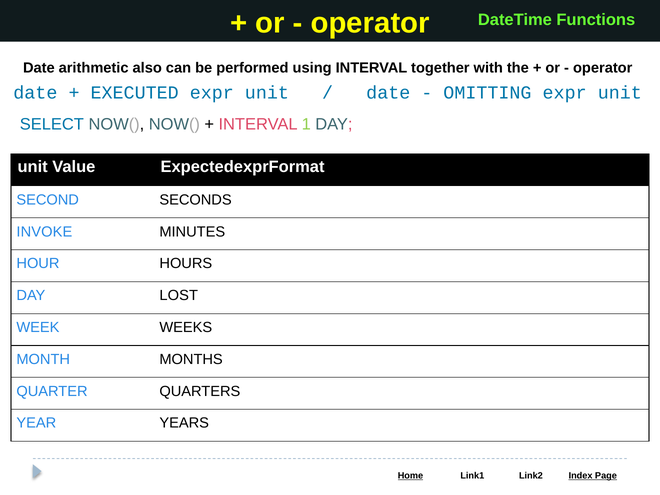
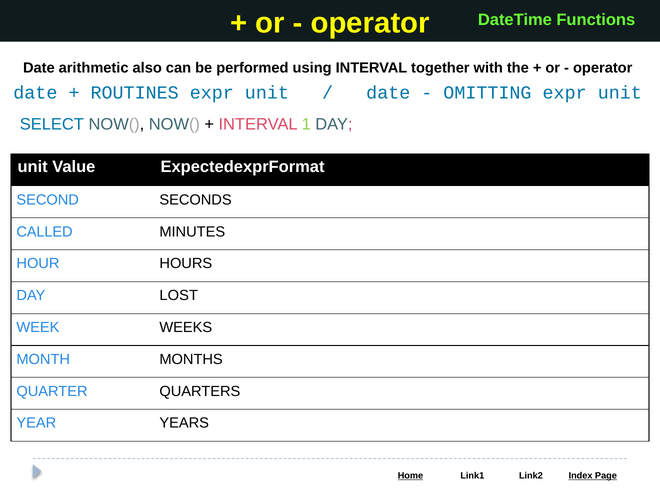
EXECUTED: EXECUTED -> ROUTINES
INVOKE: INVOKE -> CALLED
